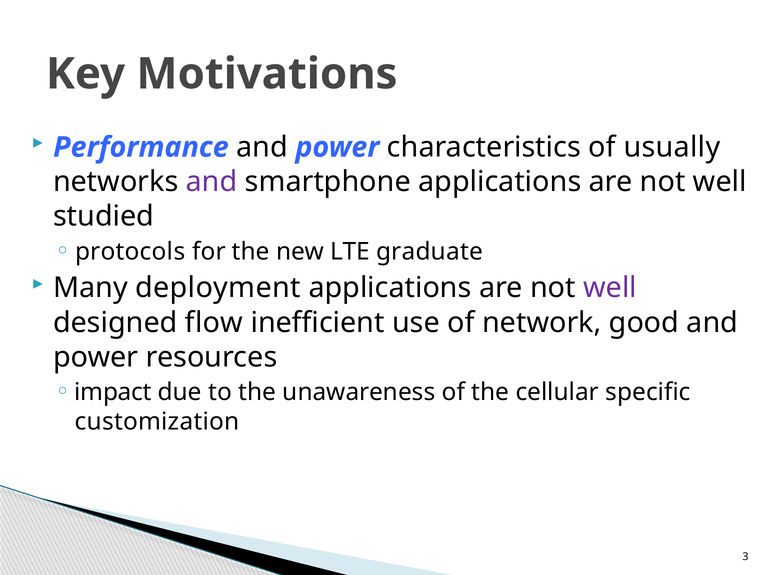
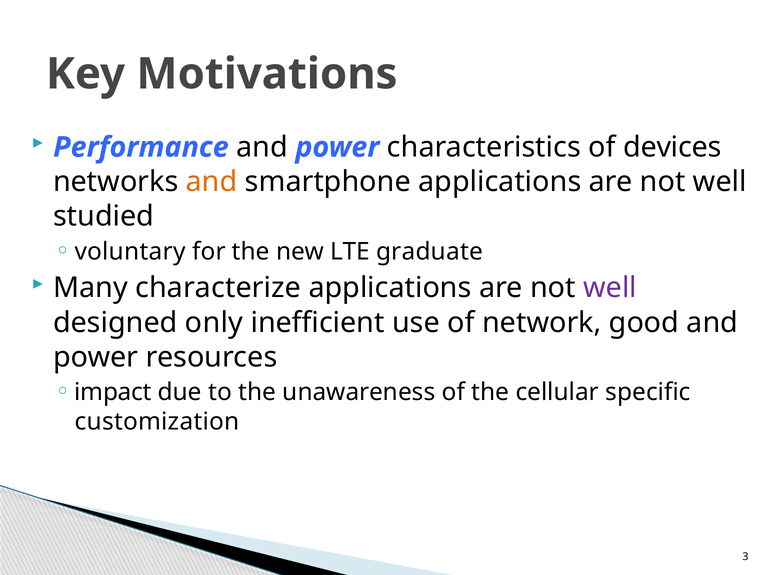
usually: usually -> devices
and at (212, 182) colour: purple -> orange
protocols: protocols -> voluntary
deployment: deployment -> characterize
flow: flow -> only
